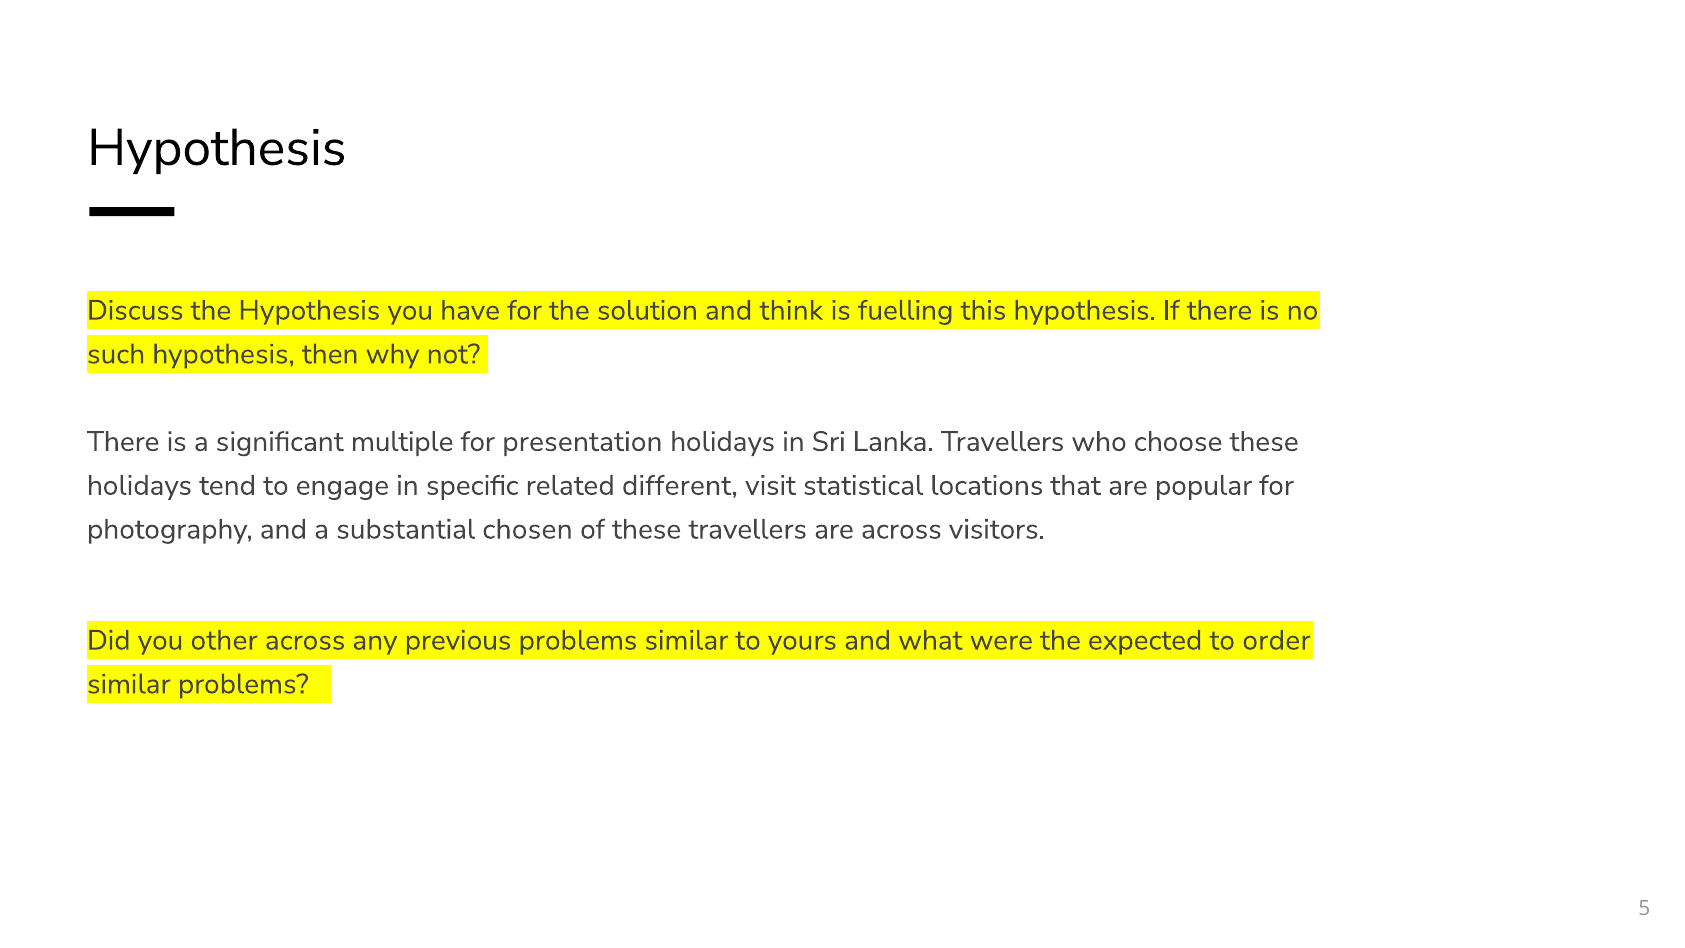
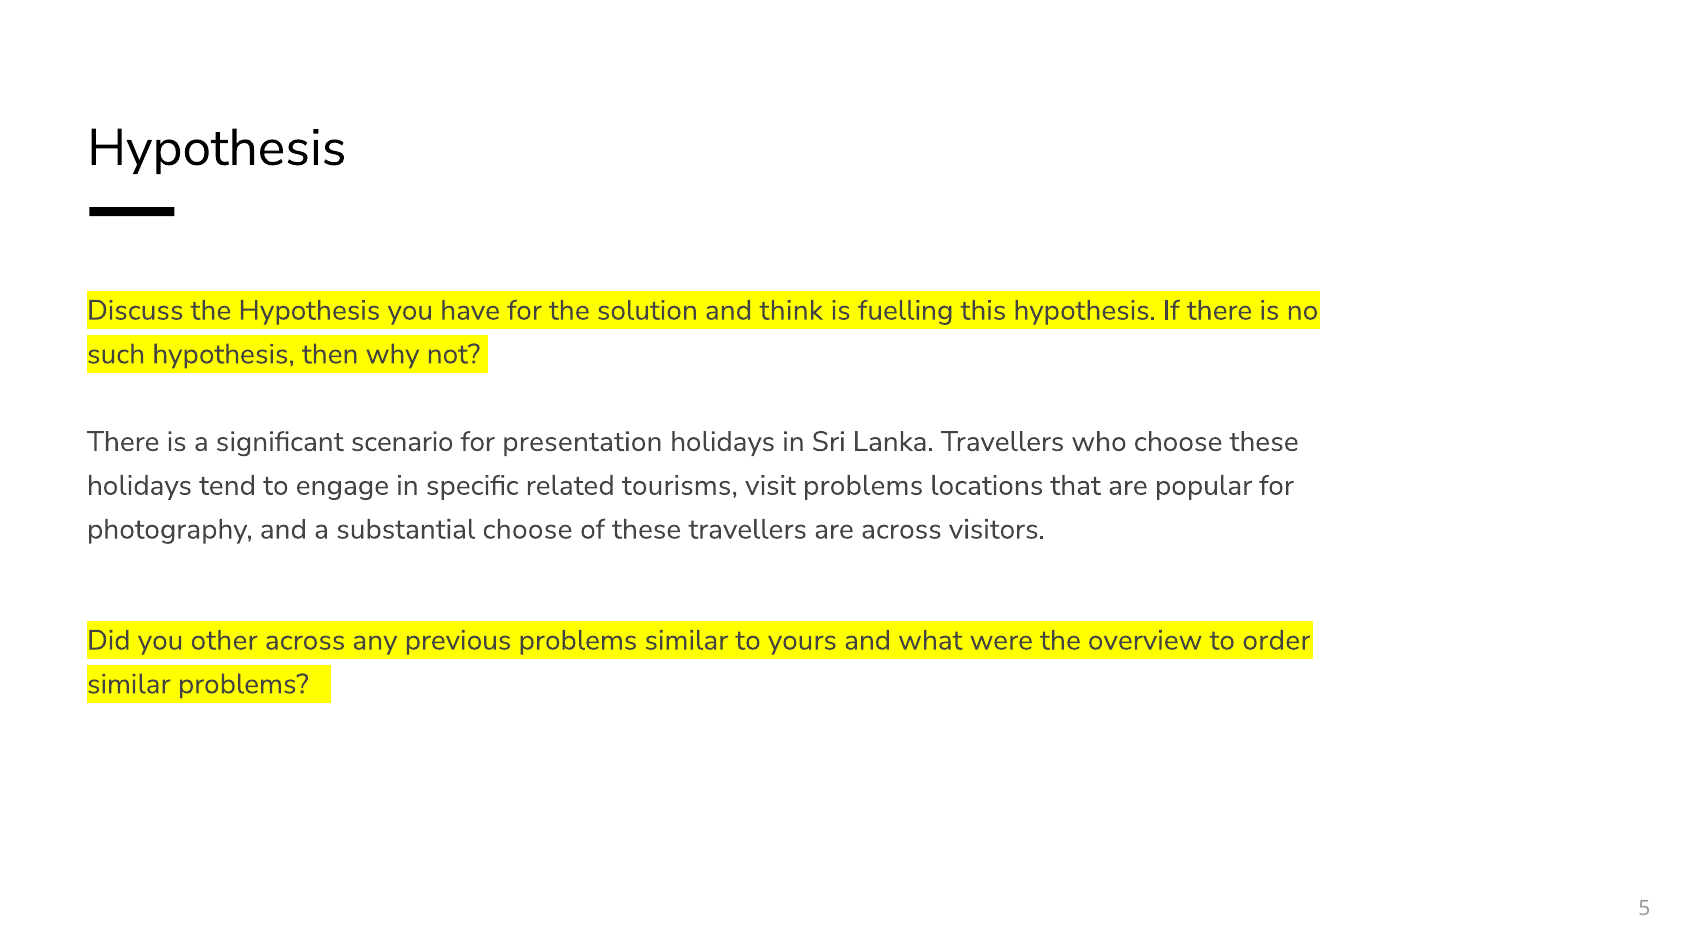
multiple: multiple -> scenario
different: different -> tourisms
visit statistical: statistical -> problems
substantial chosen: chosen -> choose
expected: expected -> overview
